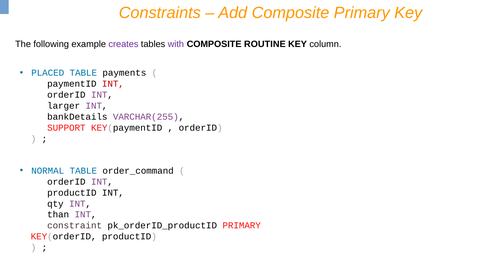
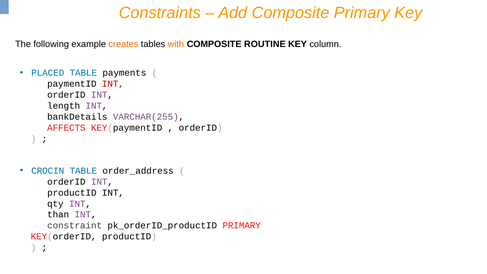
creates colour: purple -> orange
with colour: purple -> orange
larger: larger -> length
SUPPORT: SUPPORT -> AFFECTS
NORMAL: NORMAL -> CROCIN
order_command: order_command -> order_address
